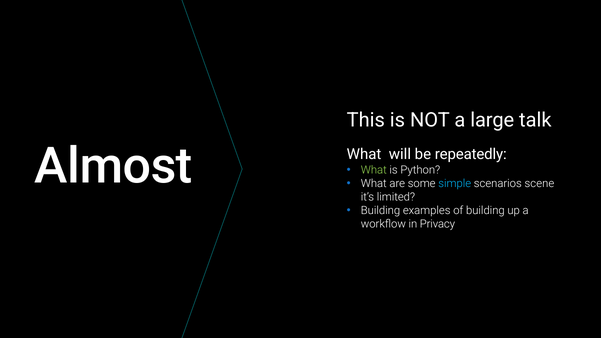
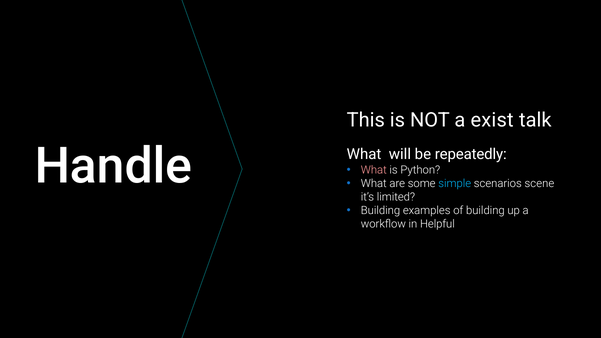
large: large -> exist
Almost: Almost -> Handle
What at (374, 170) colour: light green -> pink
Privacy: Privacy -> Helpful
